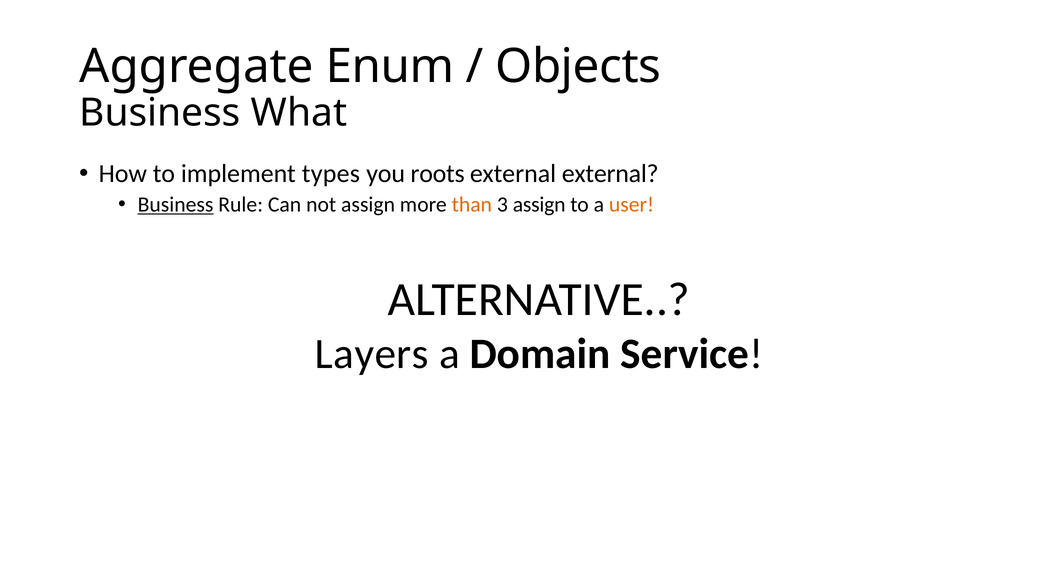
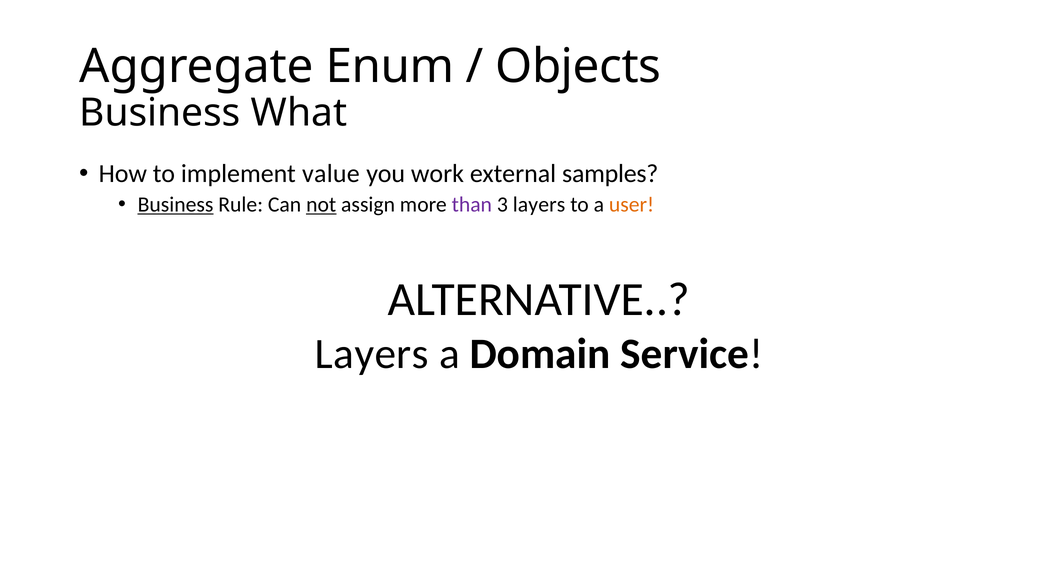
types: types -> value
roots: roots -> work
external external: external -> samples
not underline: none -> present
than colour: orange -> purple
3 assign: assign -> layers
